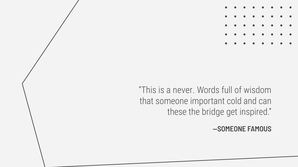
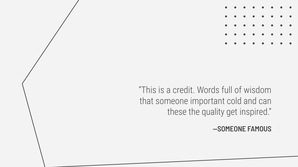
never: never -> credit
bridge: bridge -> quality
